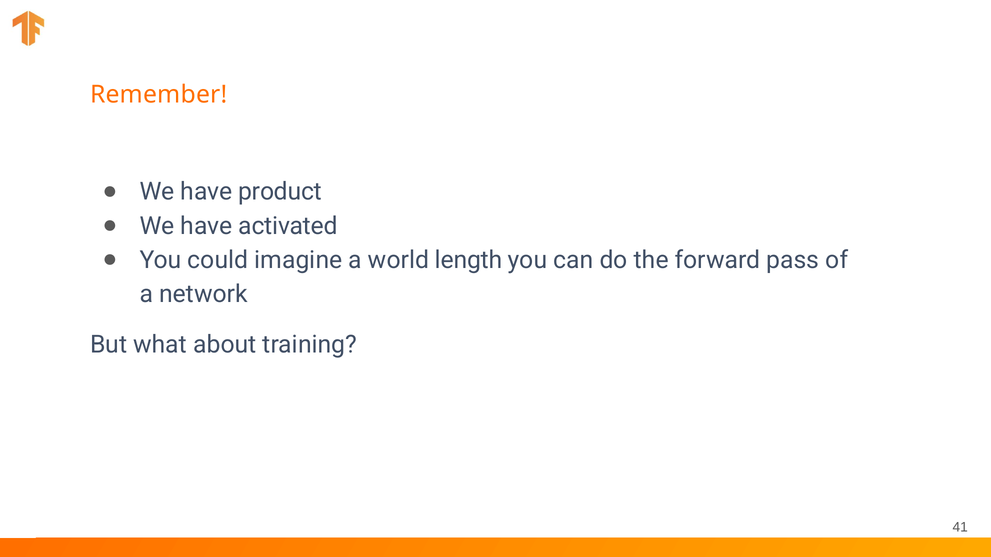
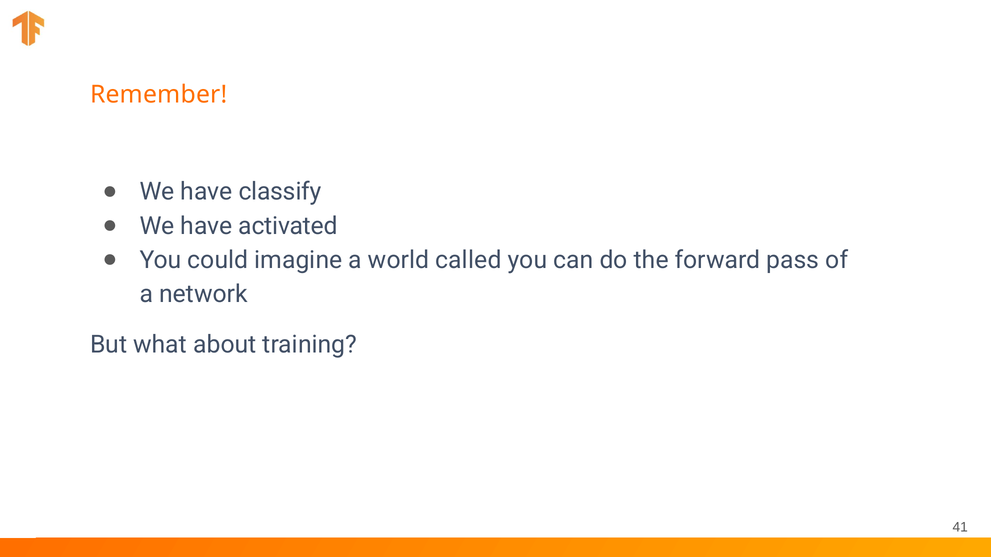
product: product -> classify
length: length -> called
